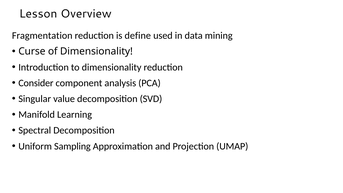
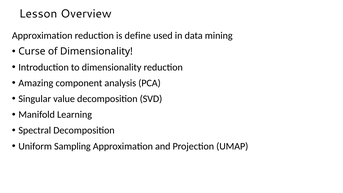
Fragmentation at (42, 36): Fragmentation -> Approximation
Consider: Consider -> Amazing
